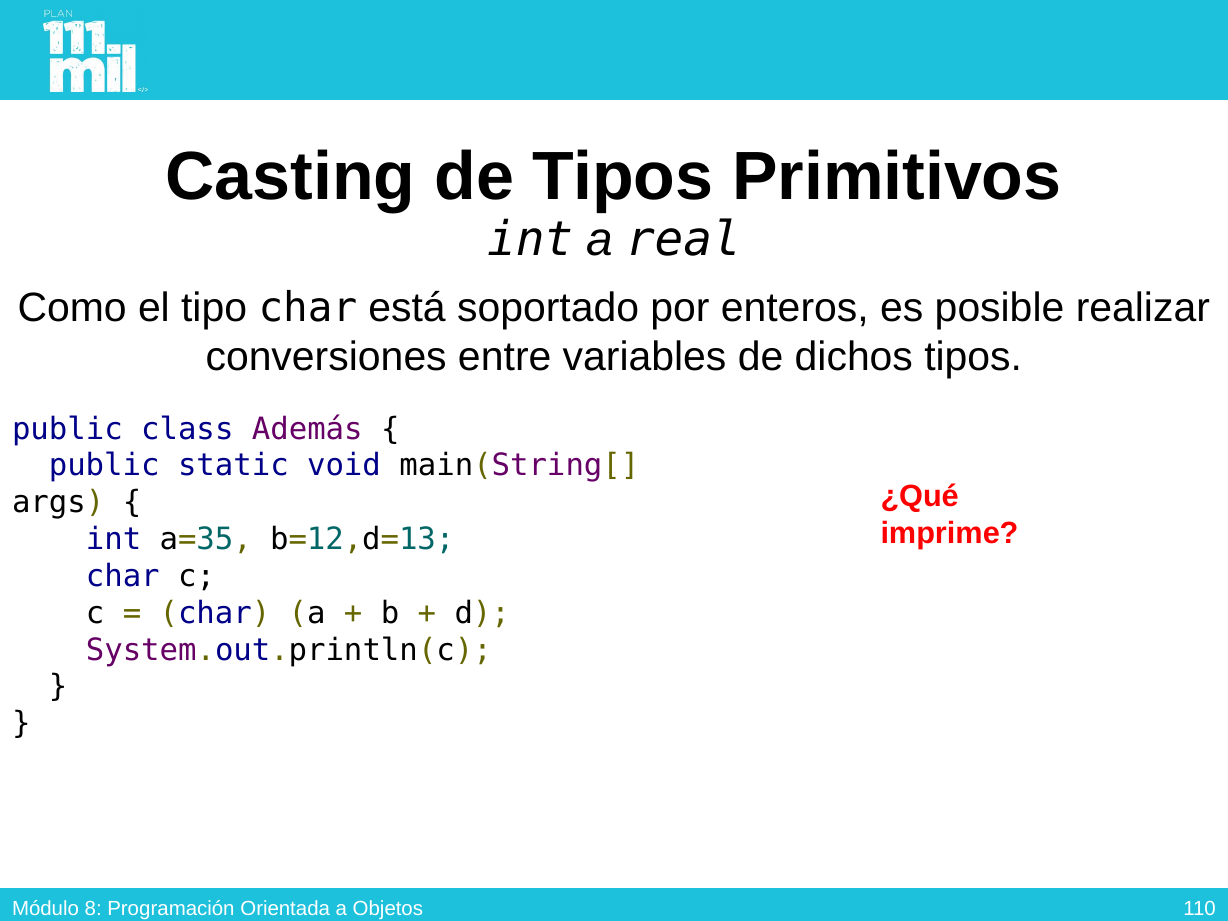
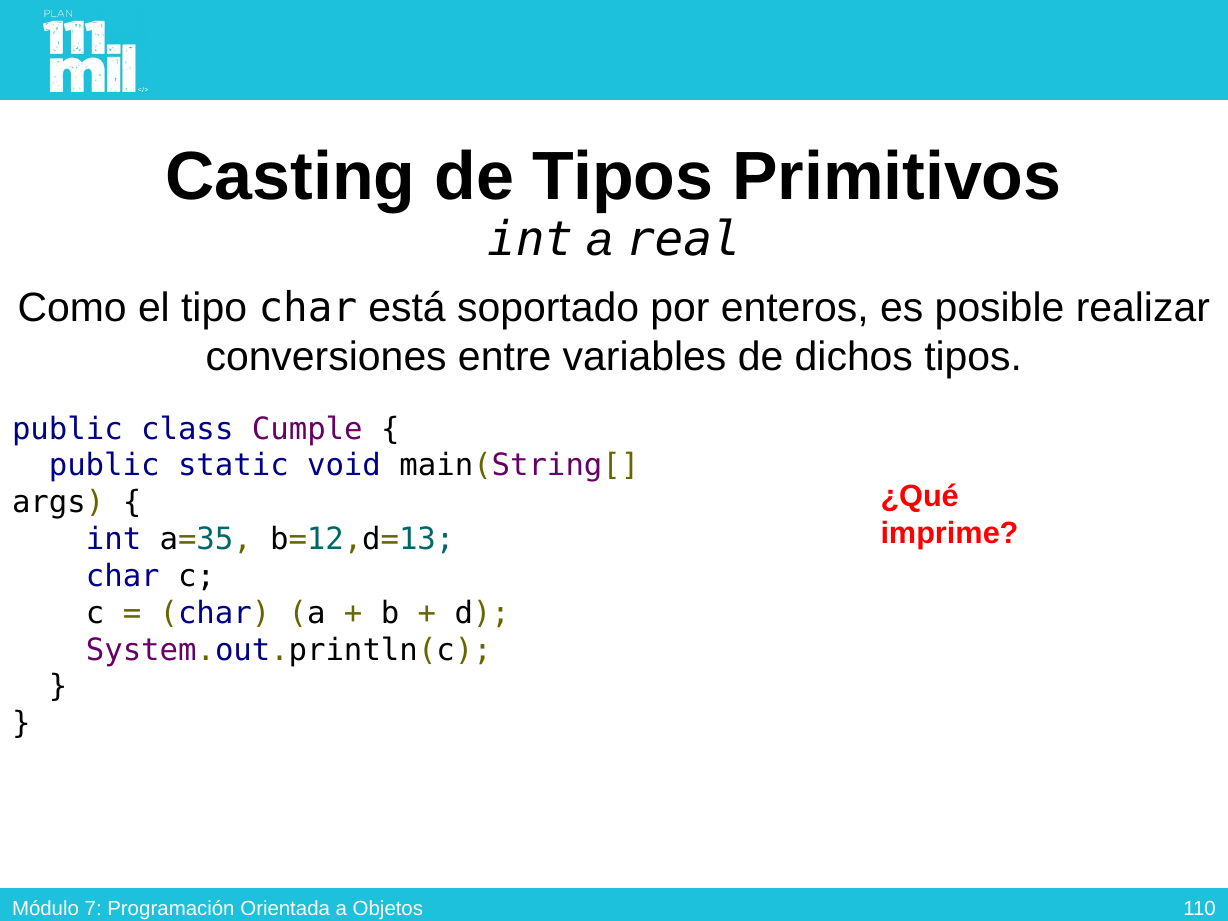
Además: Además -> Cumple
8: 8 -> 7
